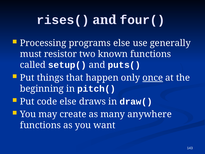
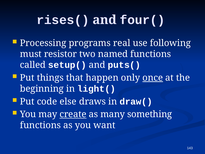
programs else: else -> real
generally: generally -> following
known: known -> named
pitch(: pitch( -> light(
create underline: none -> present
anywhere: anywhere -> something
